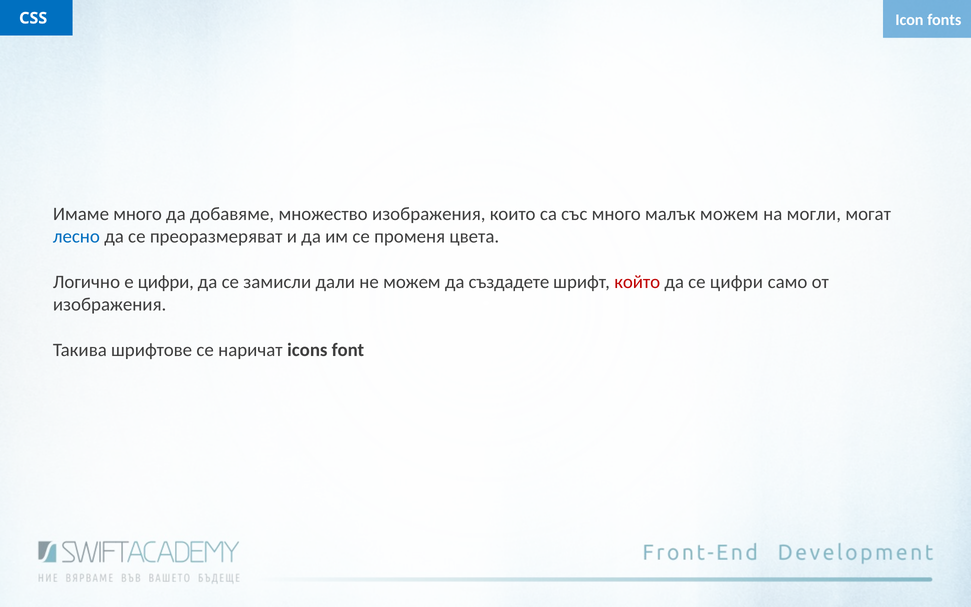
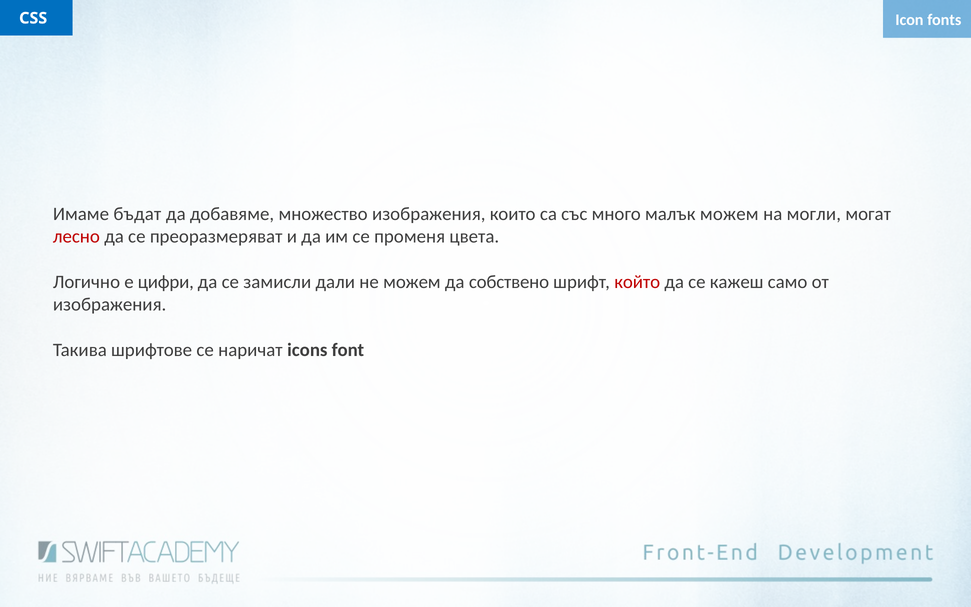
Имаме много: много -> бъдат
лесно colour: blue -> red
създадете: създадете -> собственo
се цифри: цифри -> кажеш
